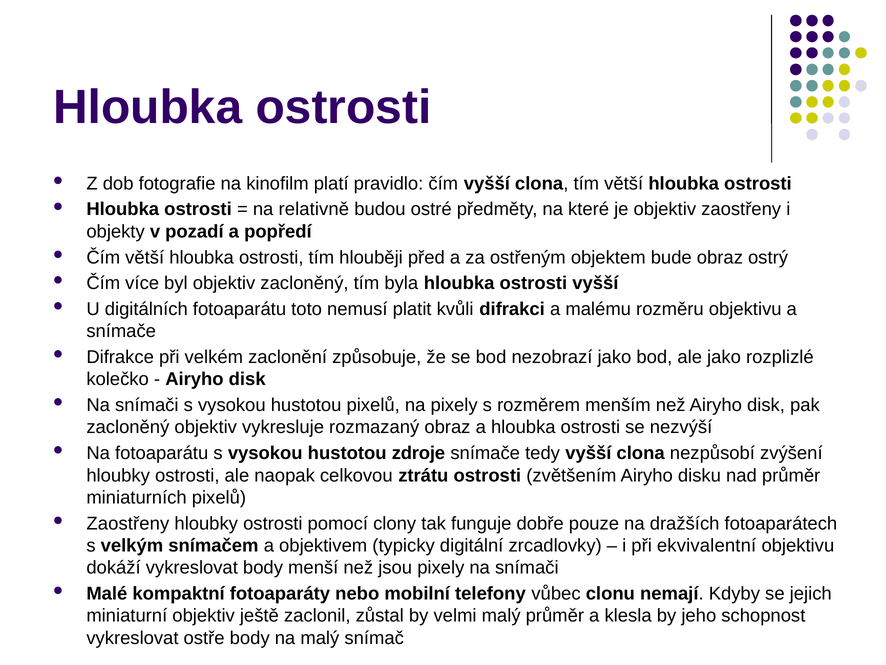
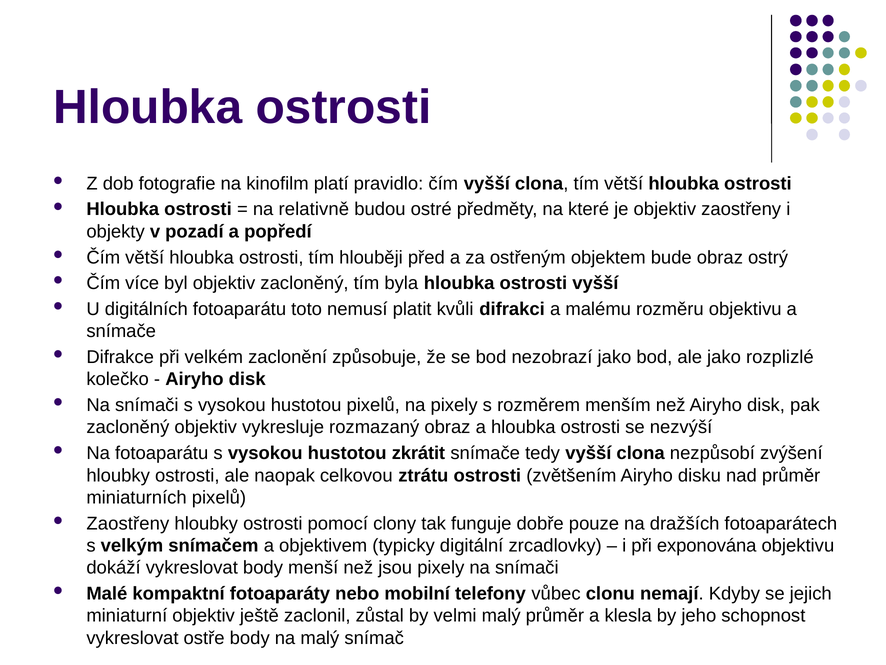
zdroje: zdroje -> zkrátit
ekvivalentní: ekvivalentní -> exponována
